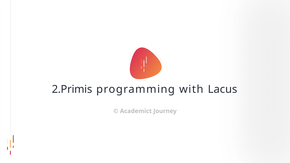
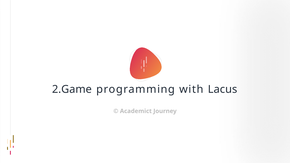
2.Primis: 2.Primis -> 2.Game
